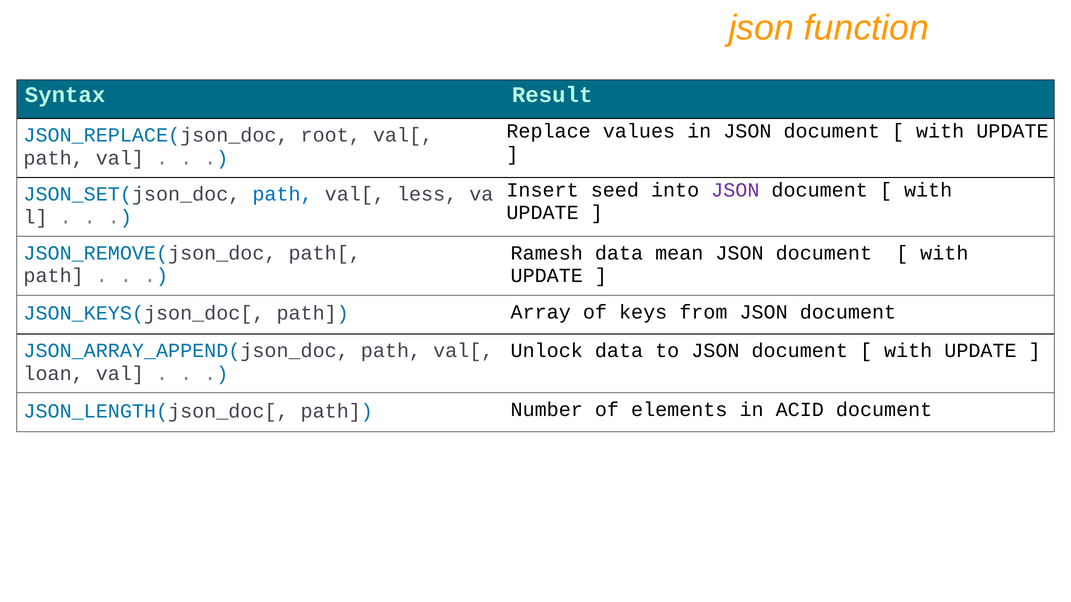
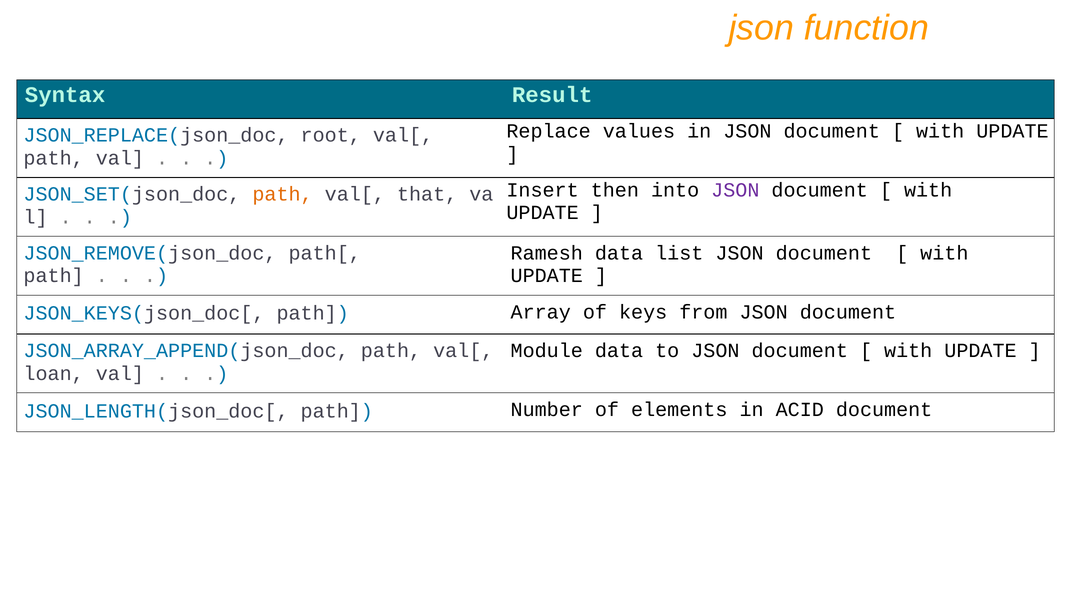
seed: seed -> then
path at (283, 194) colour: blue -> orange
less: less -> that
mean: mean -> list
Unlock: Unlock -> Module
